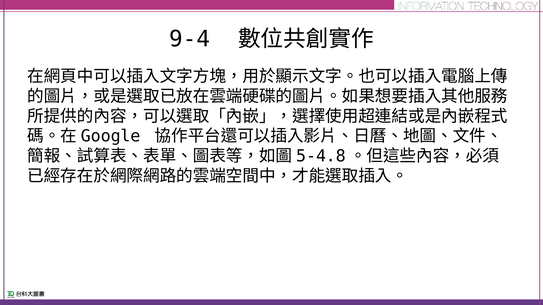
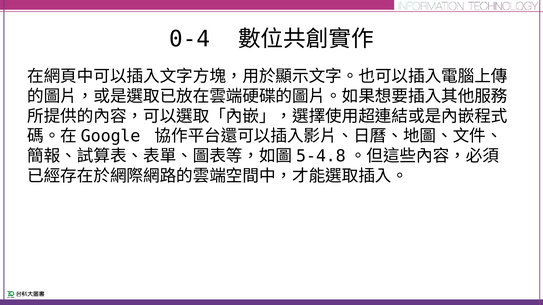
9-4: 9-4 -> 0-4
